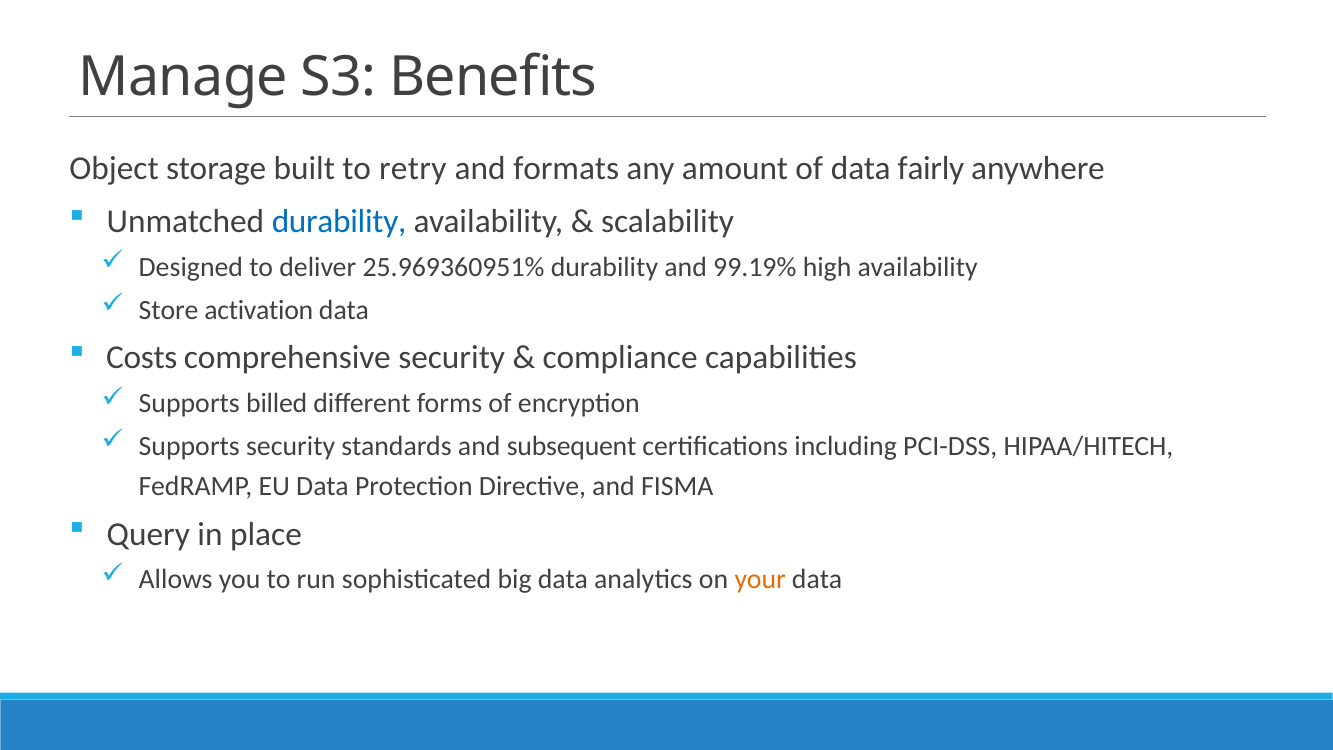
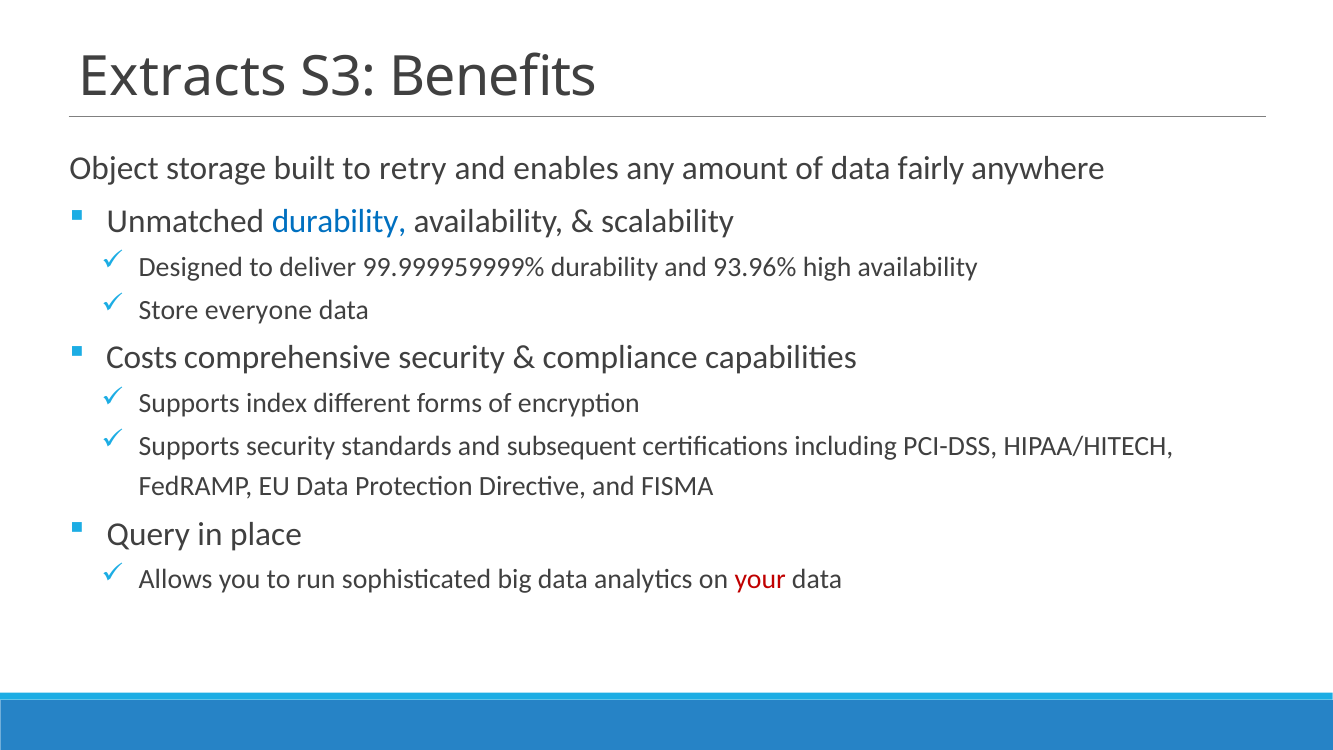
Manage: Manage -> Extracts
formats: formats -> enables
25.969360951%: 25.969360951% -> 99.999959999%
99.19%: 99.19% -> 93.96%
activation: activation -> everyone
billed: billed -> index
your colour: orange -> red
